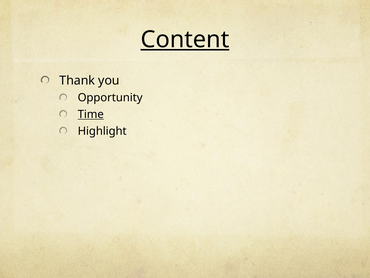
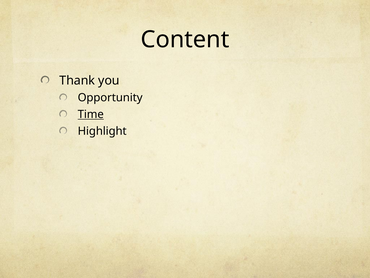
Content underline: present -> none
